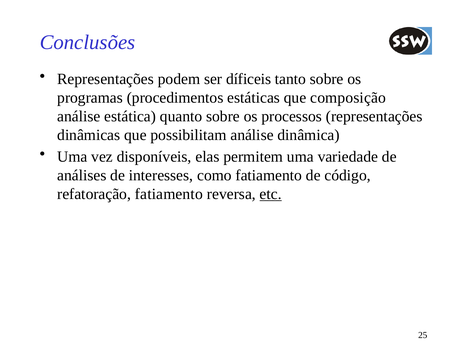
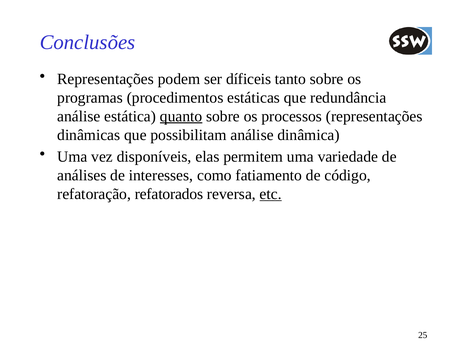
composição: composição -> redundância
quanto underline: none -> present
refatoração fatiamento: fatiamento -> refatorados
